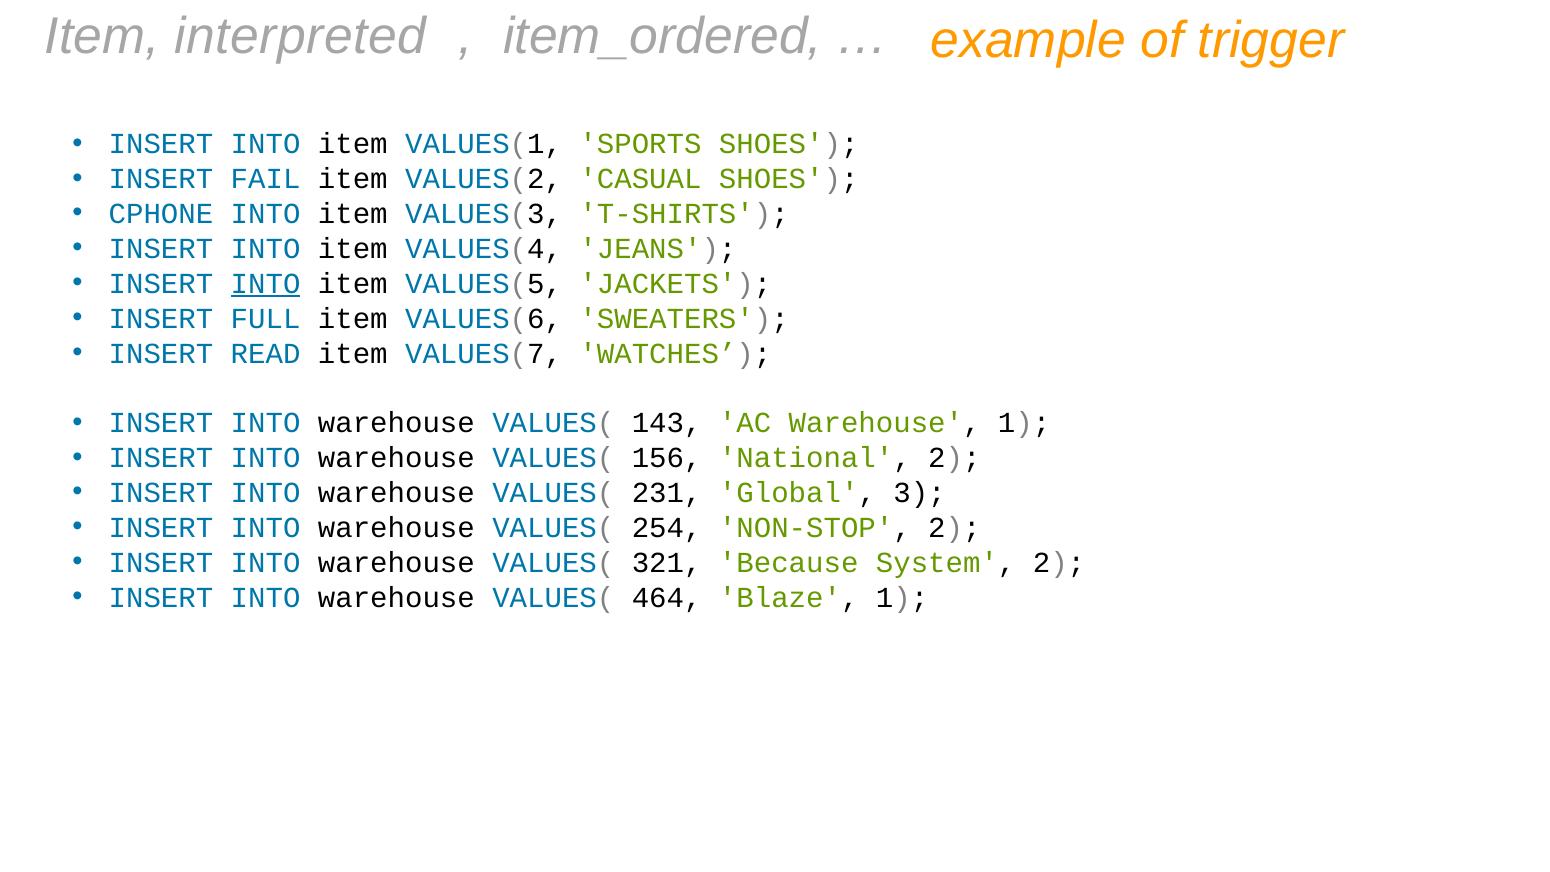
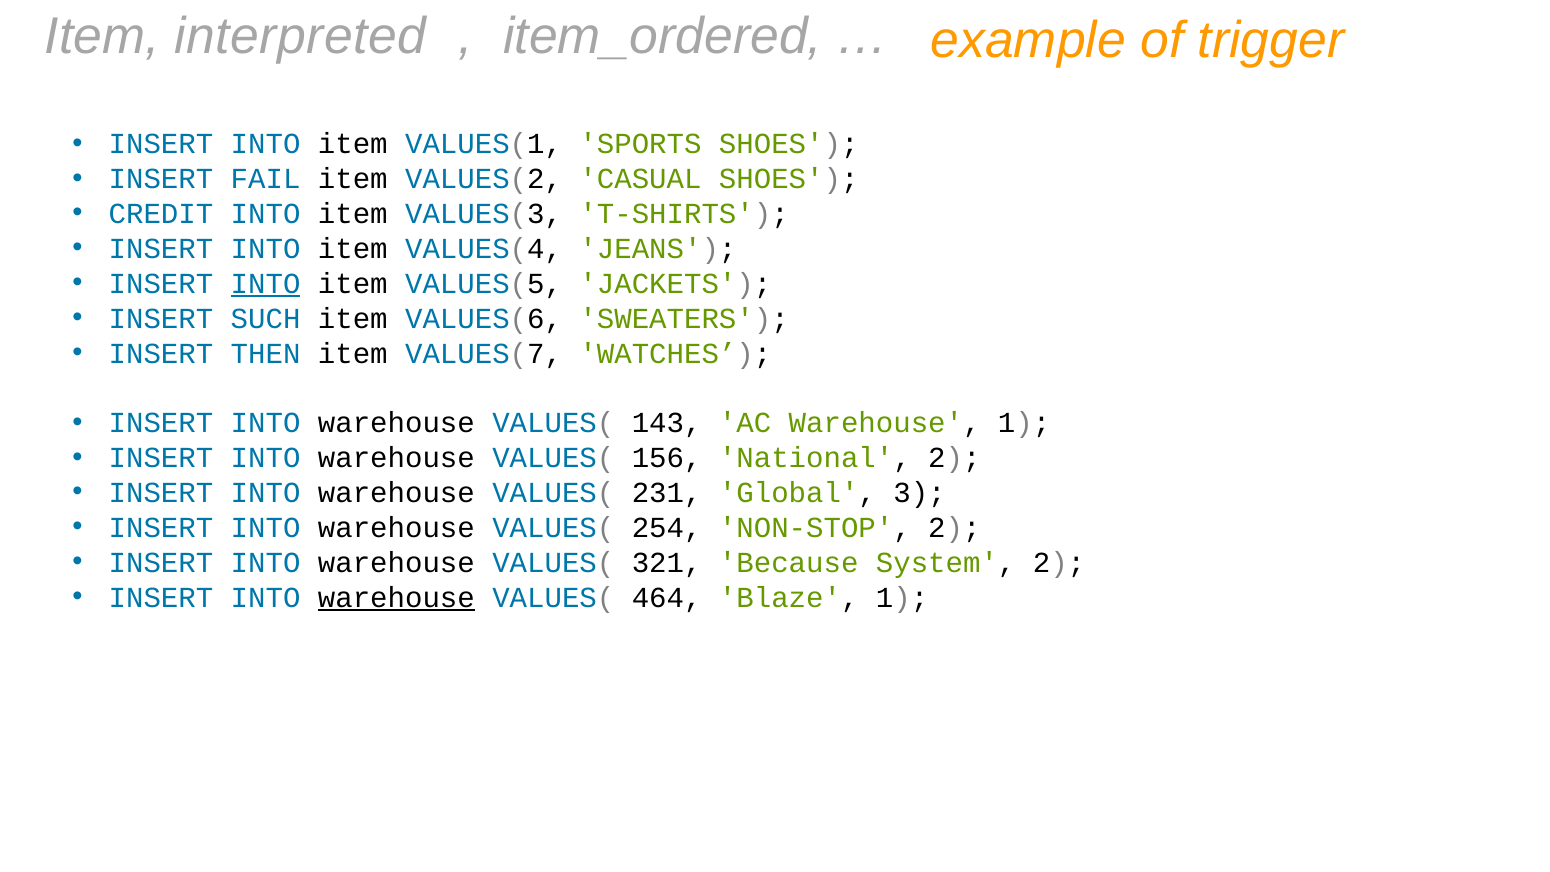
CPHONE: CPHONE -> CREDIT
FULL: FULL -> SUCH
READ: READ -> THEN
warehouse at (396, 598) underline: none -> present
